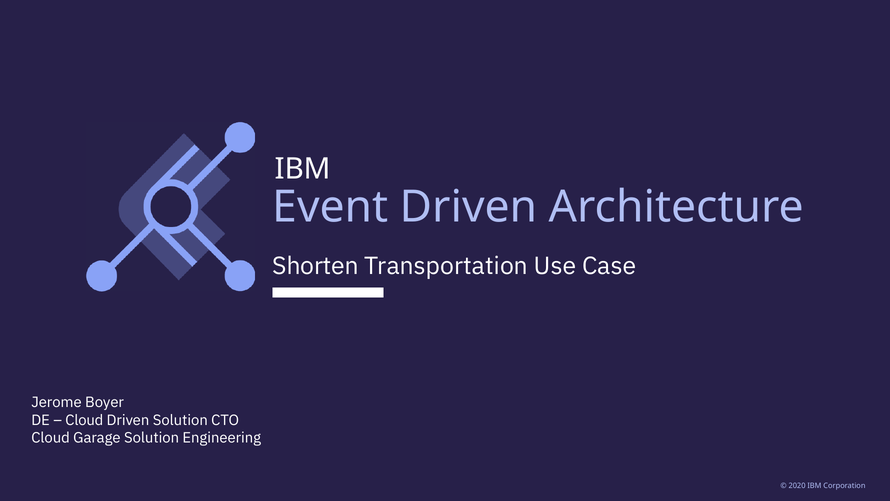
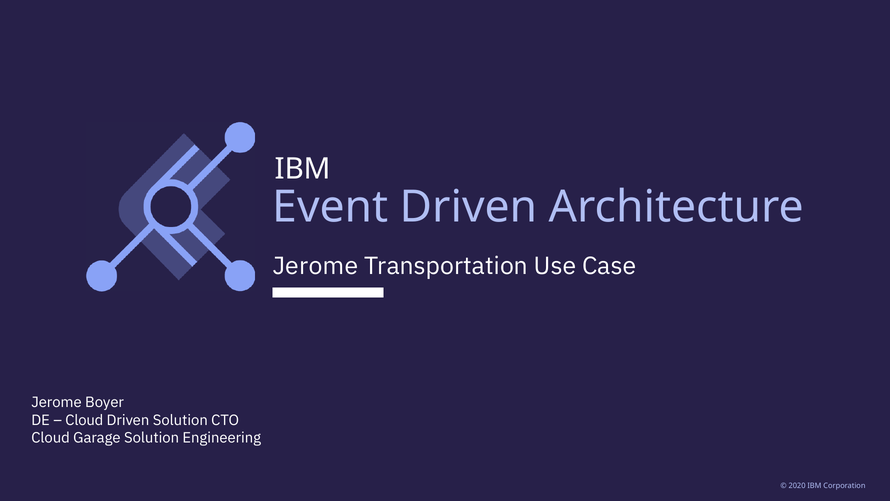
Shorten at (316, 266): Shorten -> Jerome
